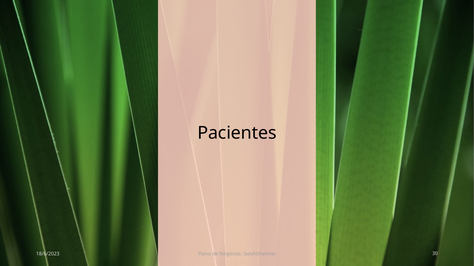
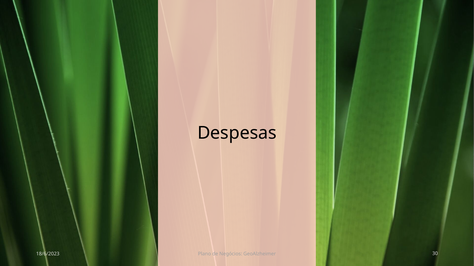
Pacientes: Pacientes -> Despesas
